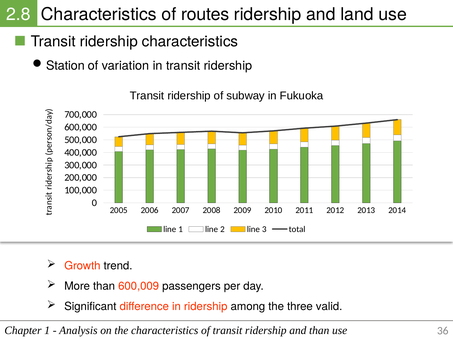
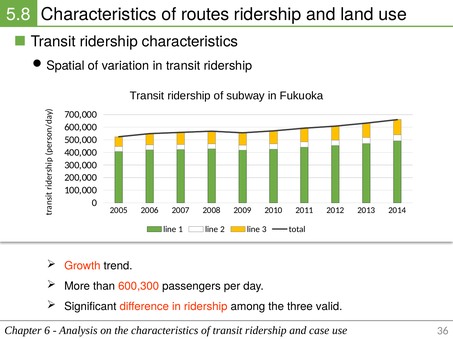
2.8: 2.8 -> 5.8
Station: Station -> Spatial
600,009: 600,009 -> 600,300
Chapter 1: 1 -> 6
and than: than -> case
